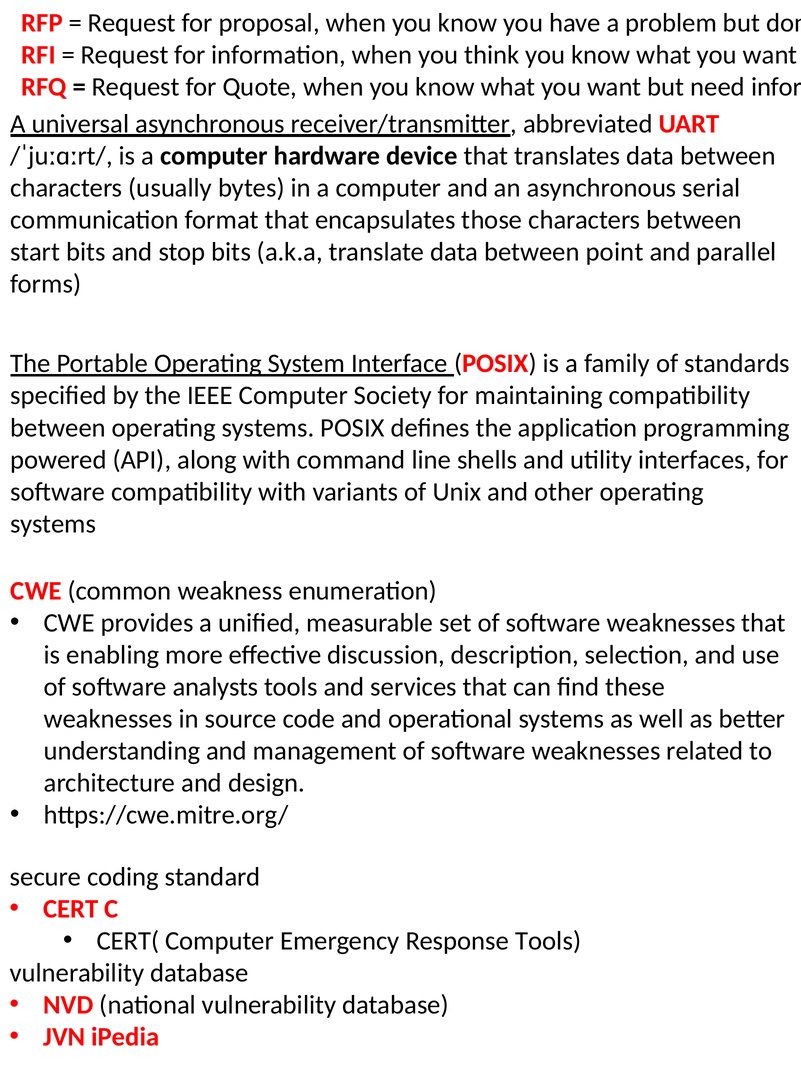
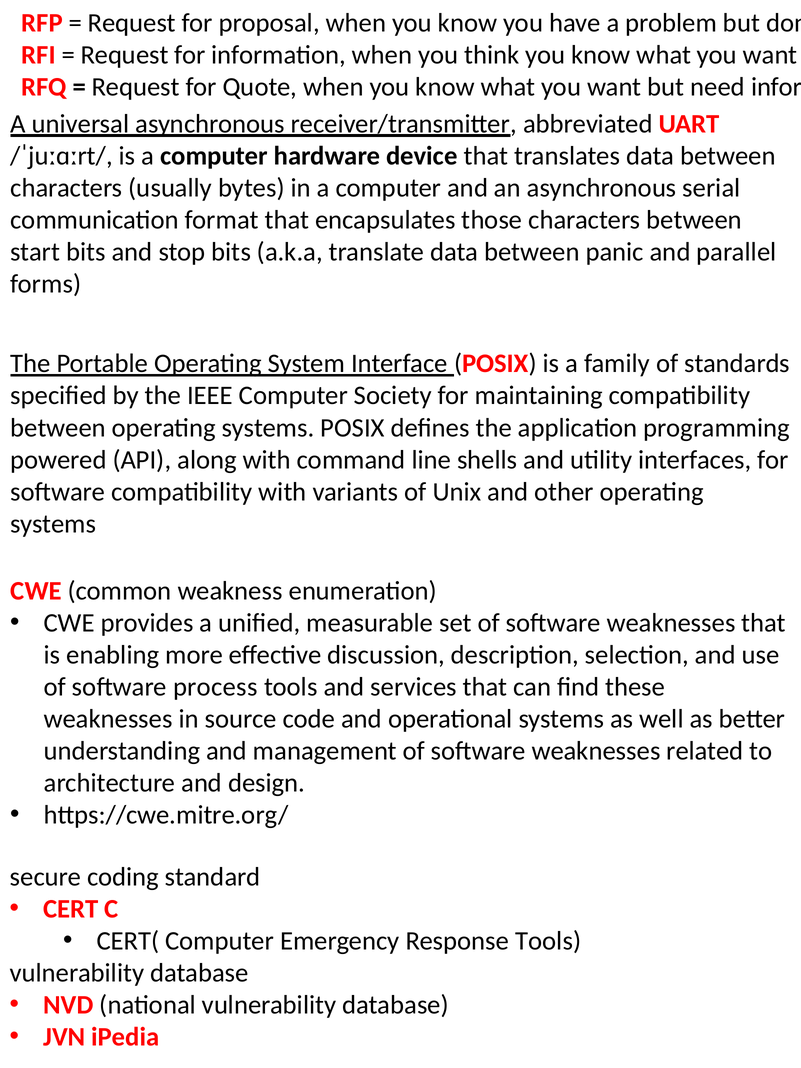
point: point -> panic
analysts: analysts -> process
